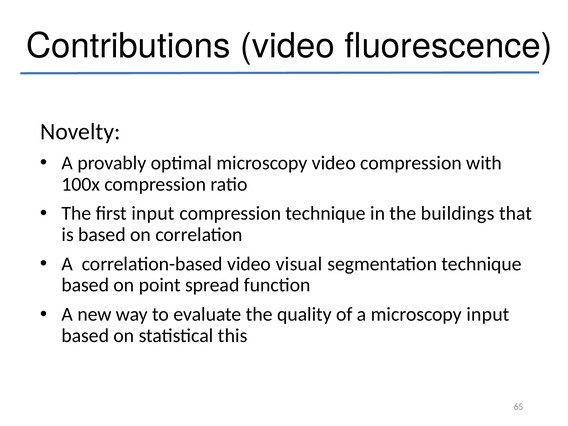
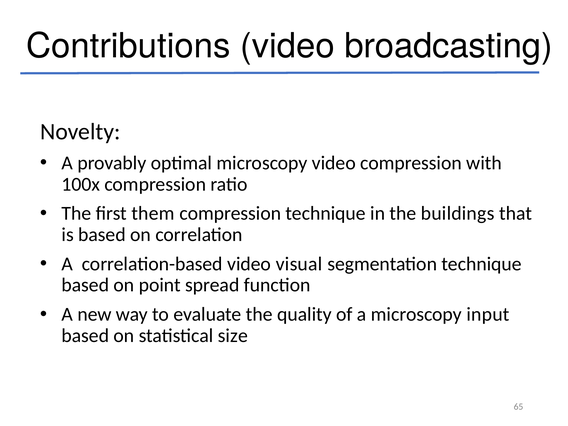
fluorescence: fluorescence -> broadcasting
first input: input -> them
this: this -> size
